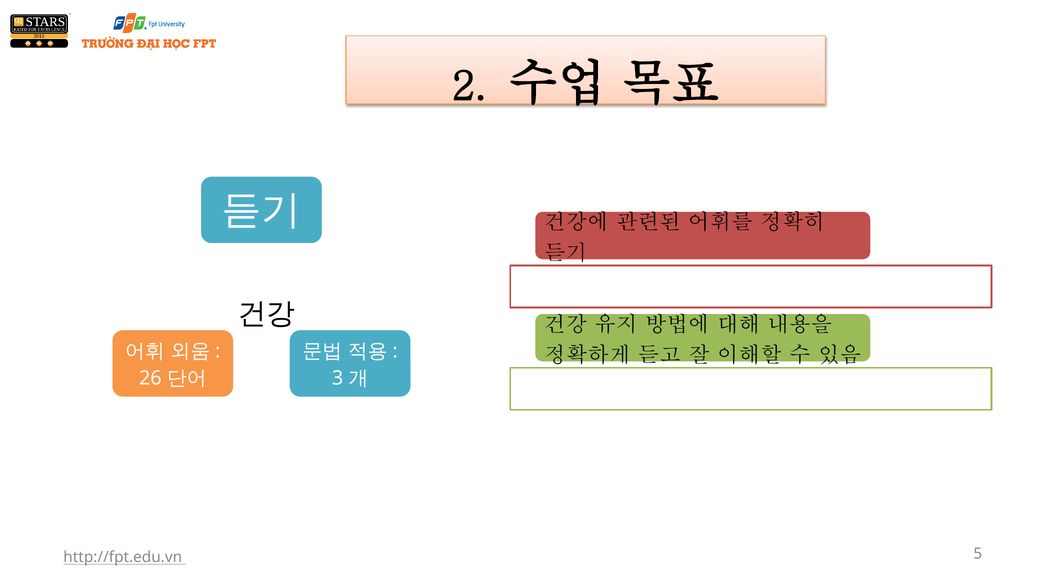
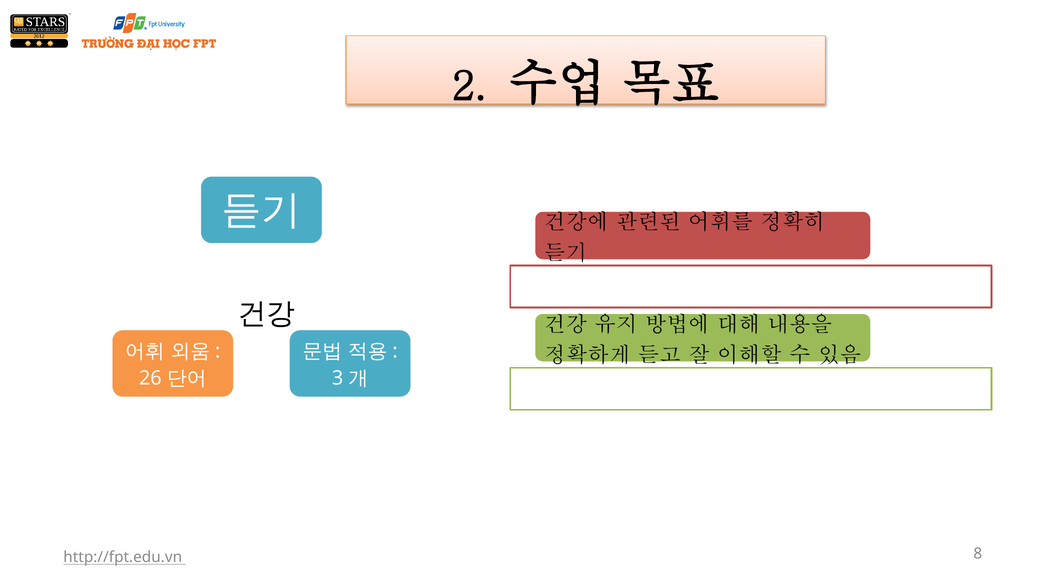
5: 5 -> 8
